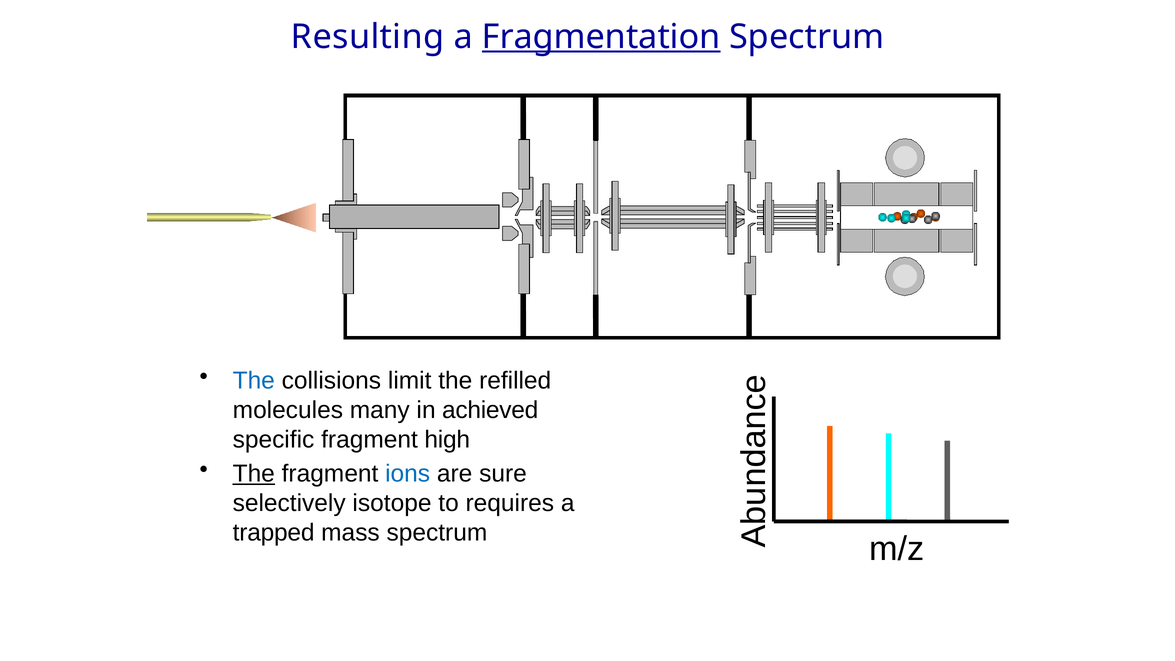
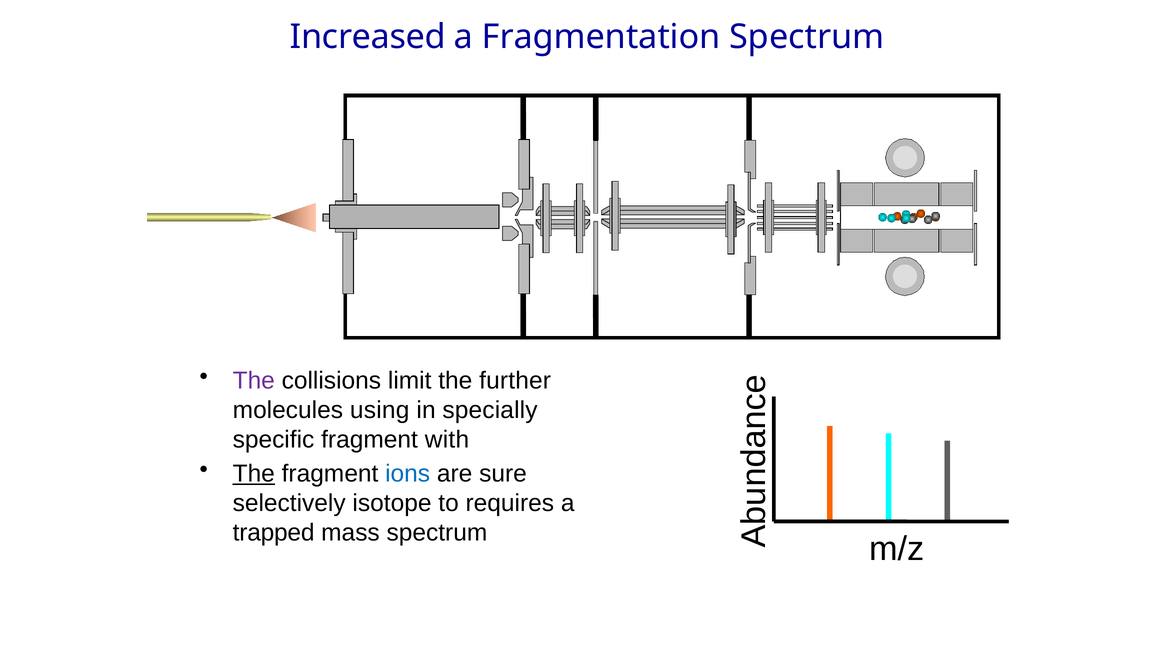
Resulting: Resulting -> Increased
Fragmentation underline: present -> none
The at (254, 381) colour: blue -> purple
refilled: refilled -> further
many: many -> using
achieved: achieved -> specially
high: high -> with
